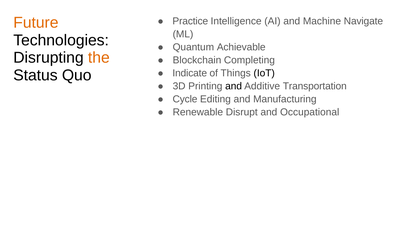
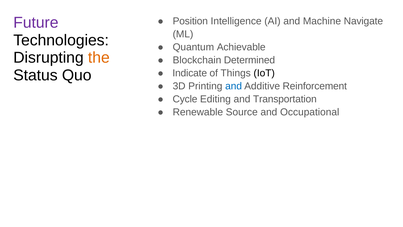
Future colour: orange -> purple
Practice: Practice -> Position
Completing: Completing -> Determined
and at (234, 86) colour: black -> blue
Transportation: Transportation -> Reinforcement
Manufacturing: Manufacturing -> Transportation
Disrupt: Disrupt -> Source
